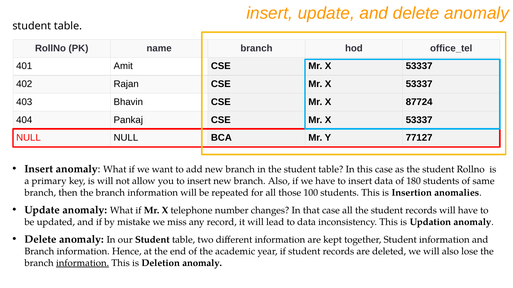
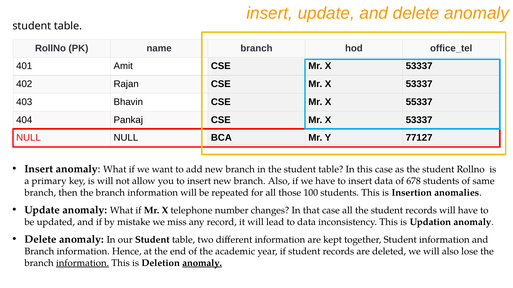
87724: 87724 -> 55337
180: 180 -> 678
anomaly at (202, 263) underline: none -> present
